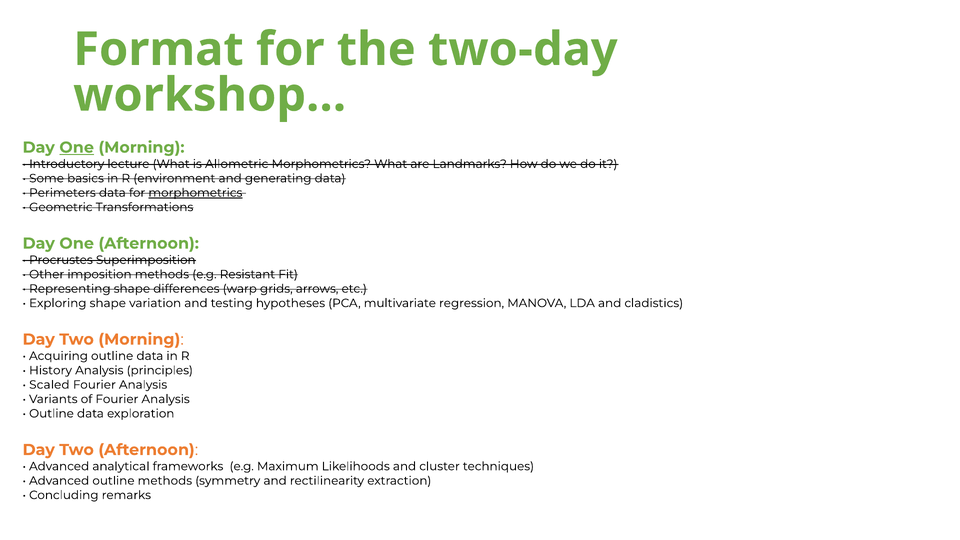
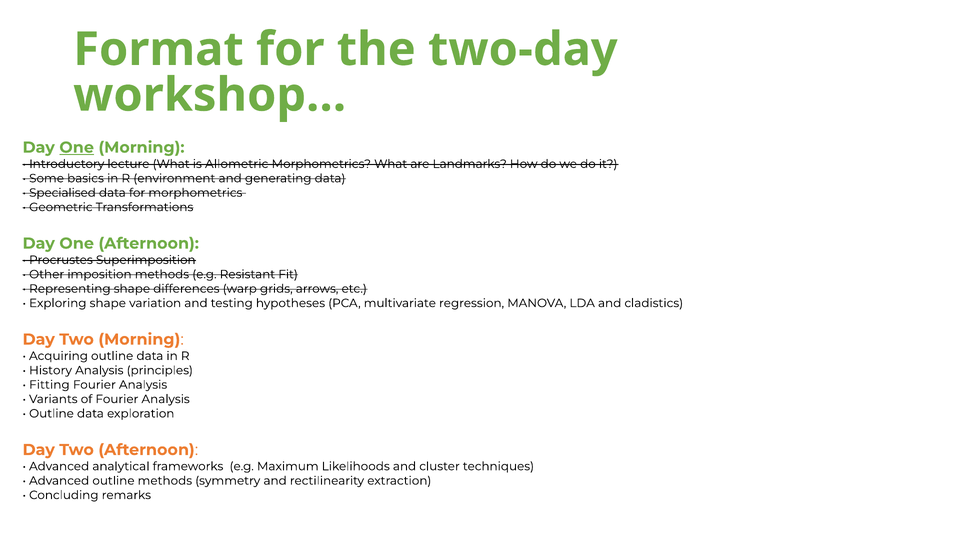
Perimeters: Perimeters -> Specialised
morphometrics at (195, 193) underline: present -> none
Scaled: Scaled -> Fitting
